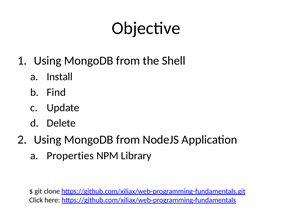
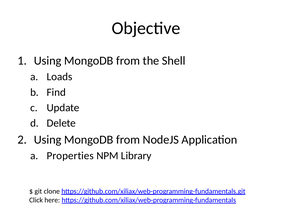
Install: Install -> Loads
